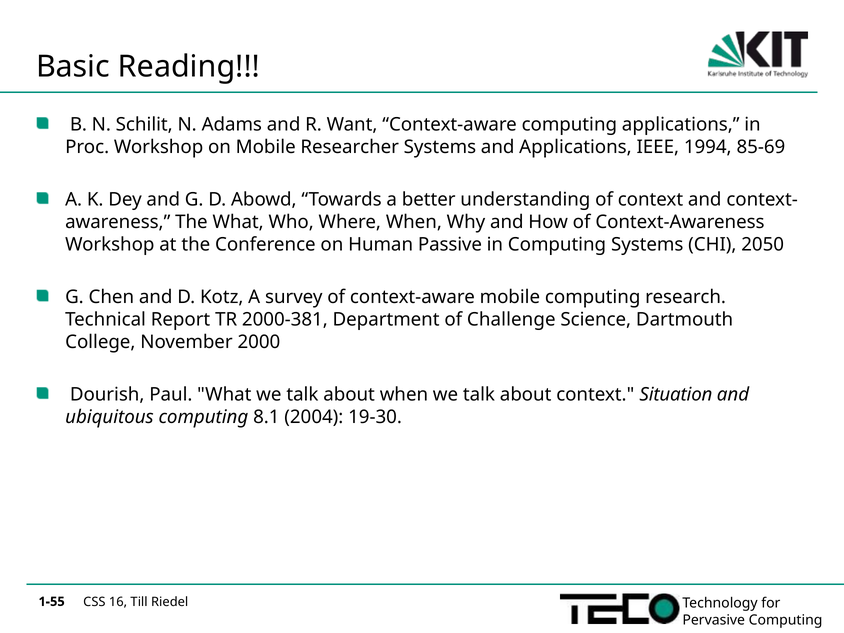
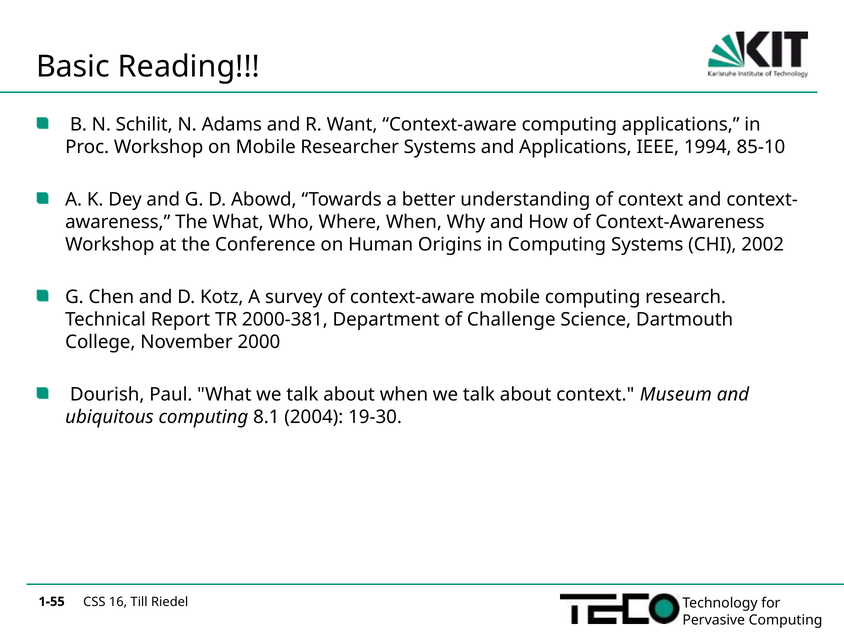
85-69: 85-69 -> 85-10
Passive: Passive -> Origins
2050: 2050 -> 2002
Situation: Situation -> Museum
